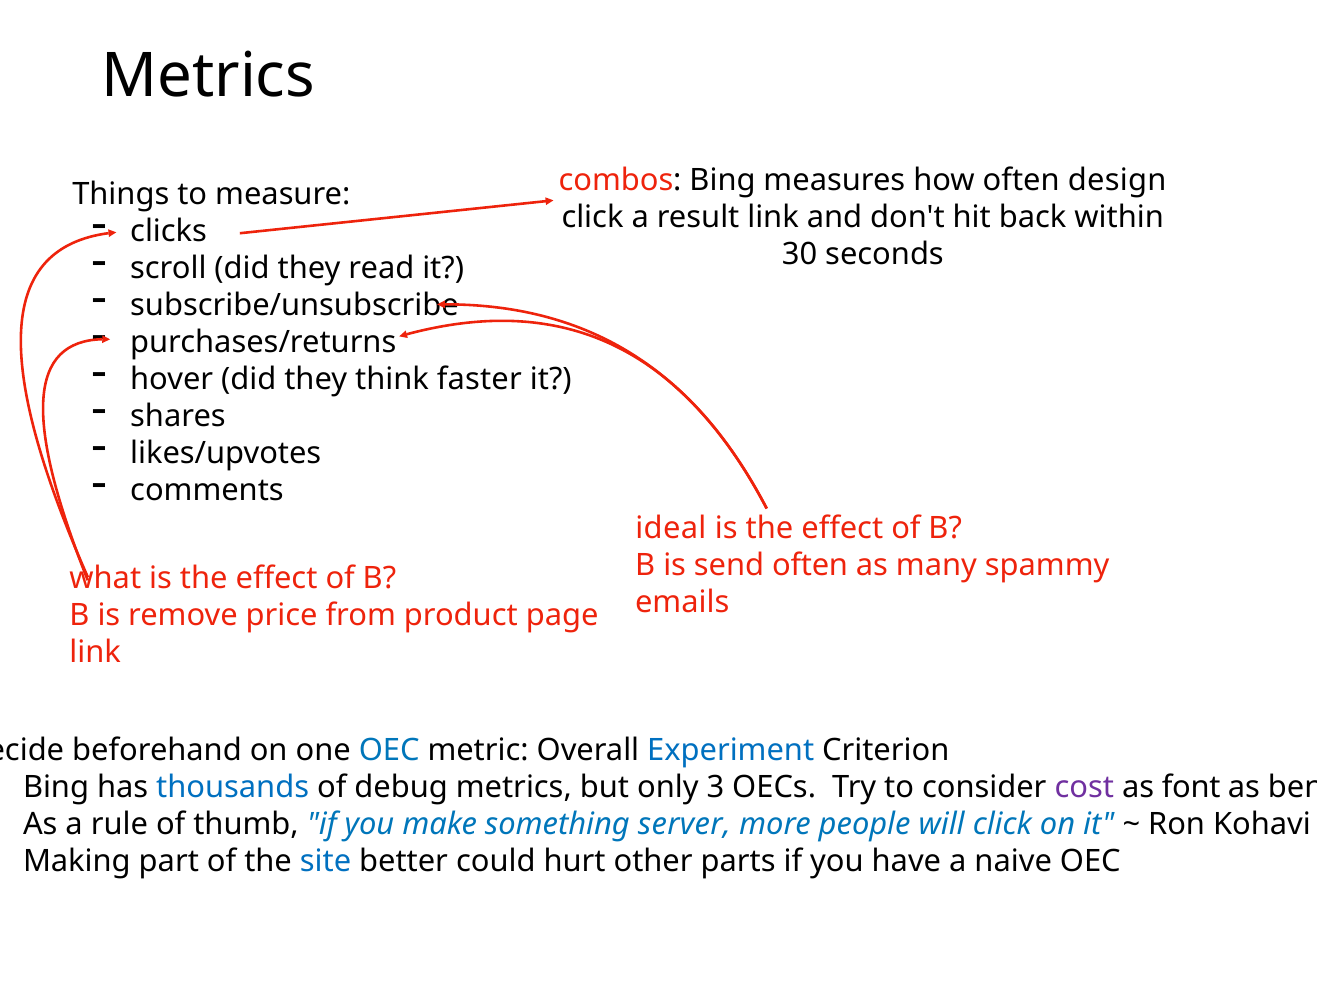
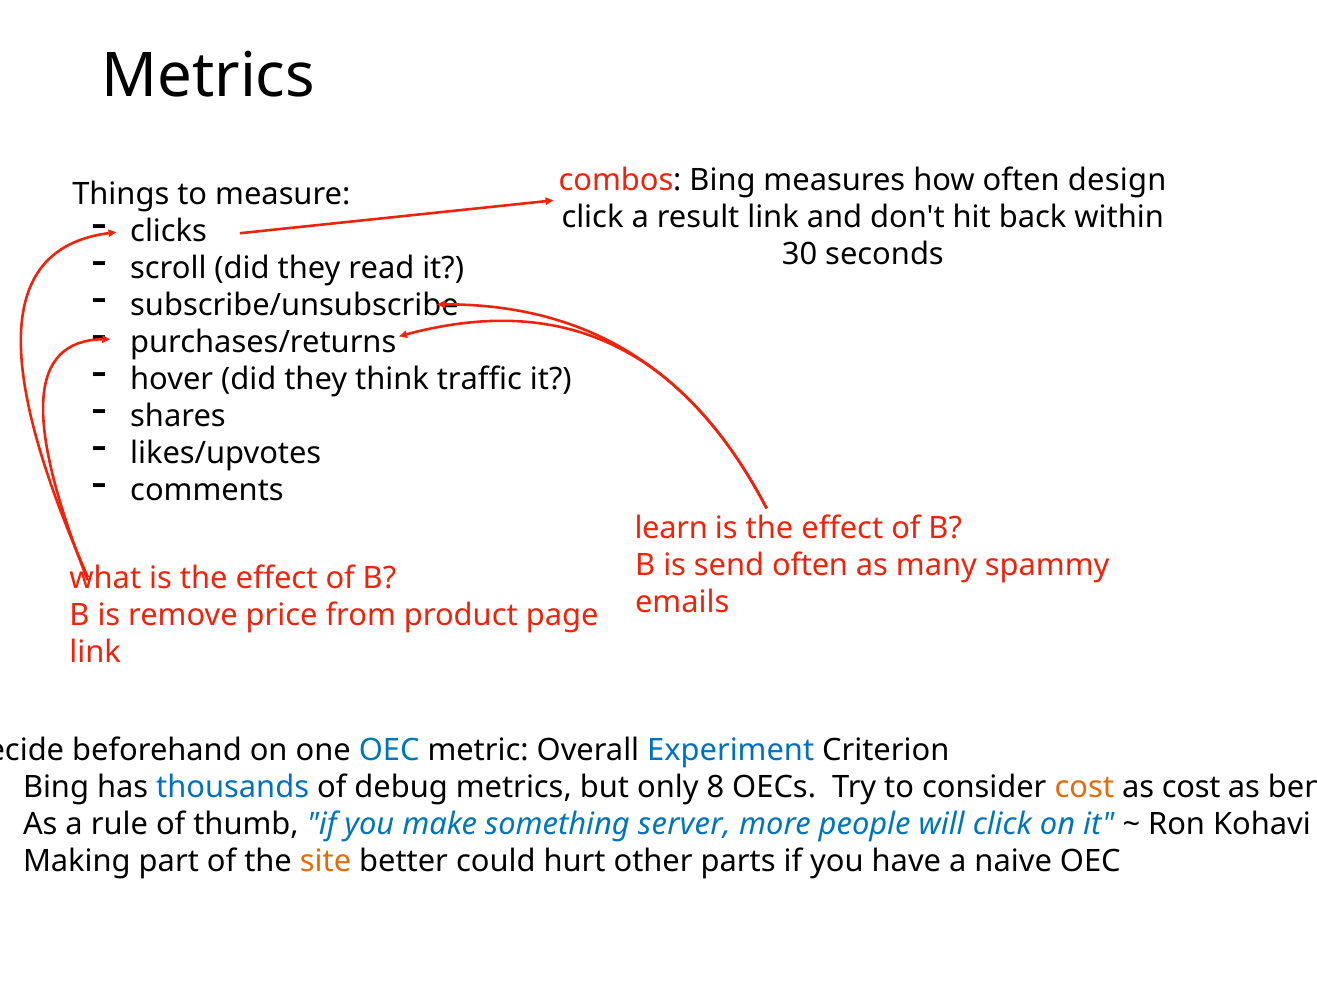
faster: faster -> traffic
ideal: ideal -> learn
3: 3 -> 8
cost at (1084, 788) colour: purple -> orange
as font: font -> cost
site colour: blue -> orange
